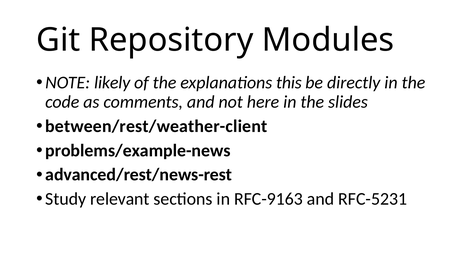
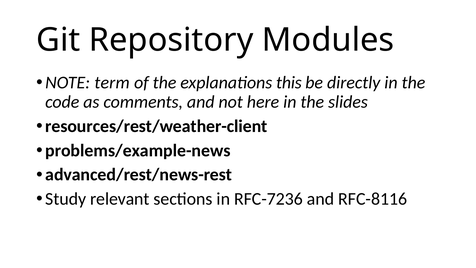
likely: likely -> term
between/rest/weather-client: between/rest/weather-client -> resources/rest/weather-client
RFC-9163: RFC-9163 -> RFC-7236
RFC-5231: RFC-5231 -> RFC-8116
